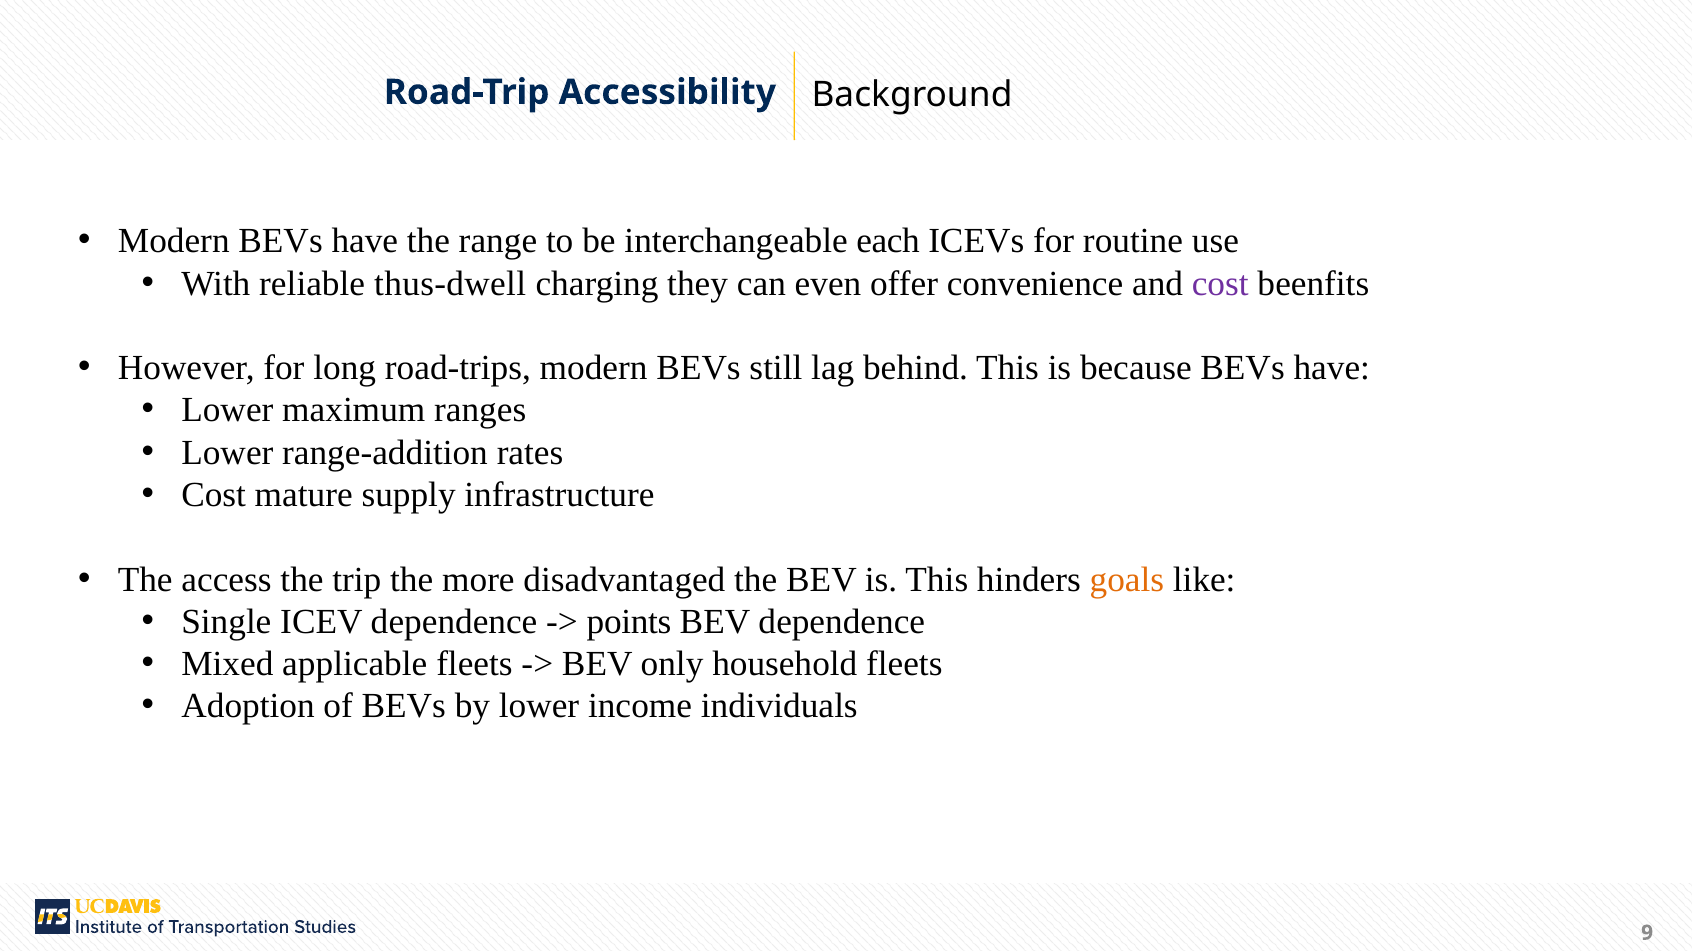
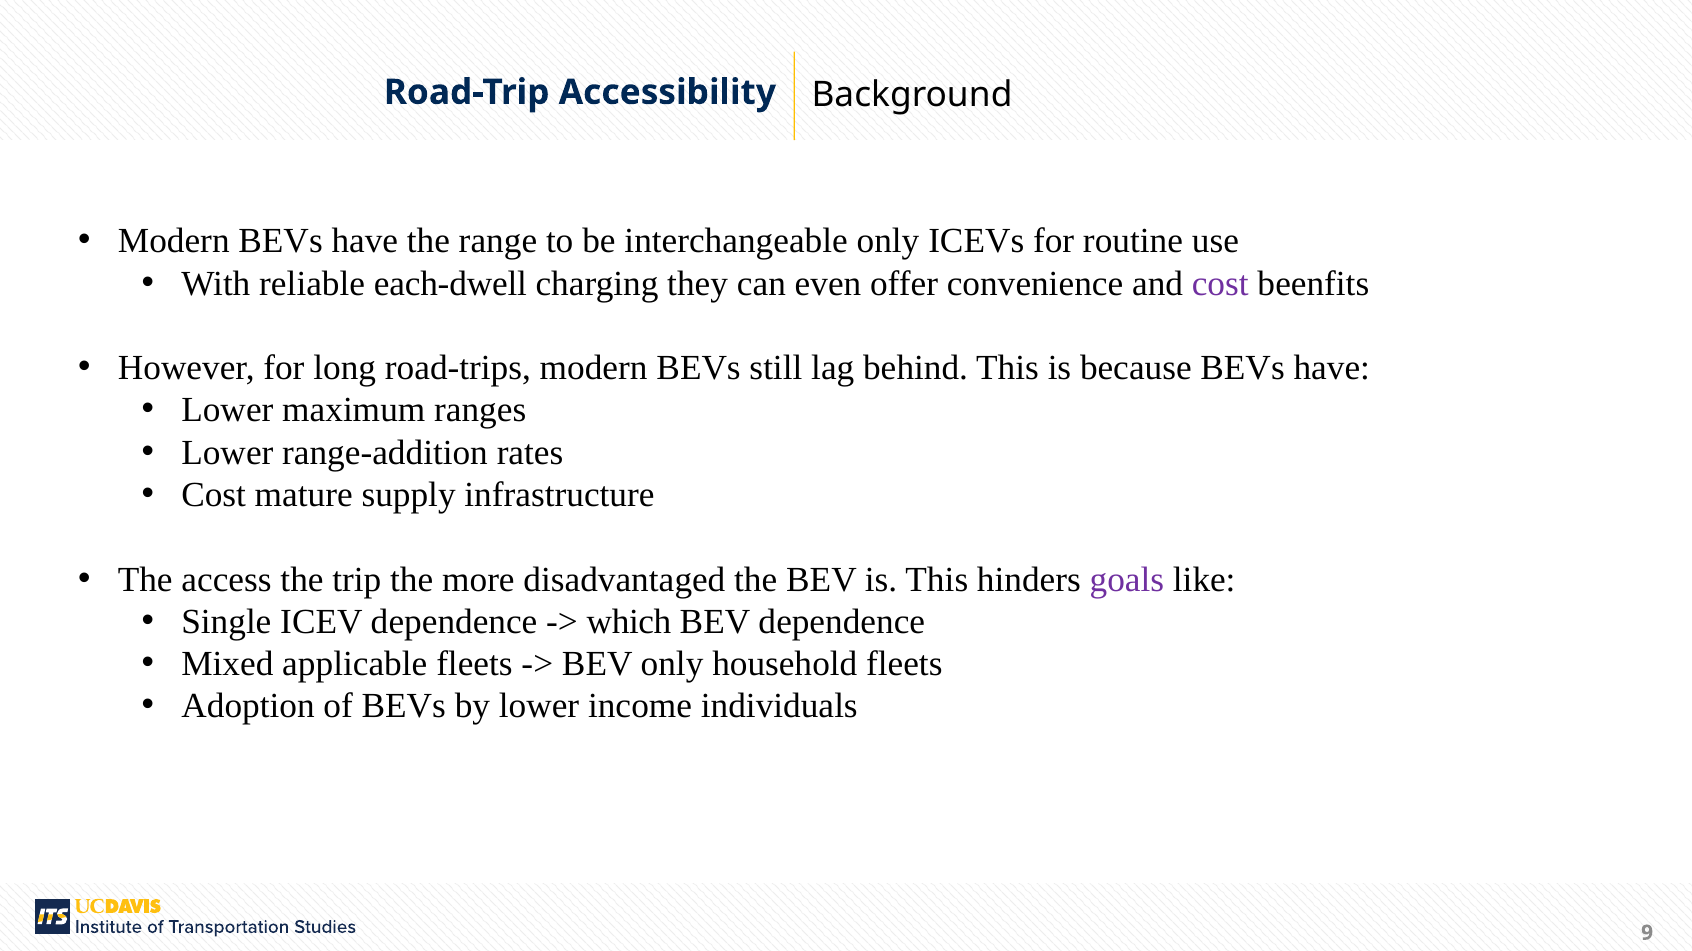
interchangeable each: each -> only
thus-dwell: thus-dwell -> each-dwell
goals colour: orange -> purple
points: points -> which
